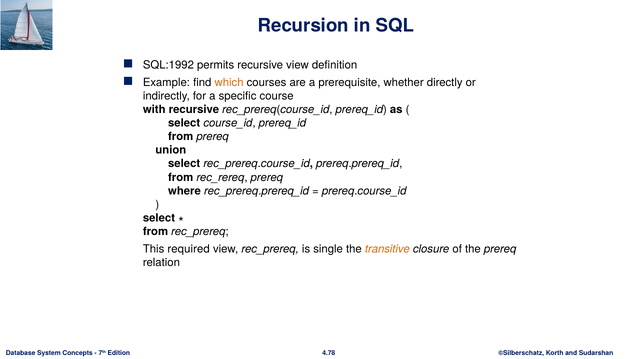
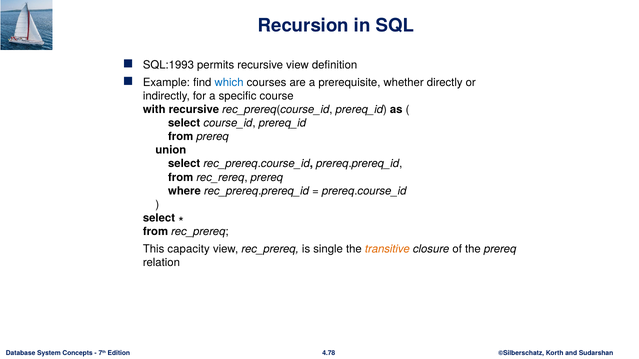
SQL:1992: SQL:1992 -> SQL:1993
which colour: orange -> blue
required: required -> capacity
